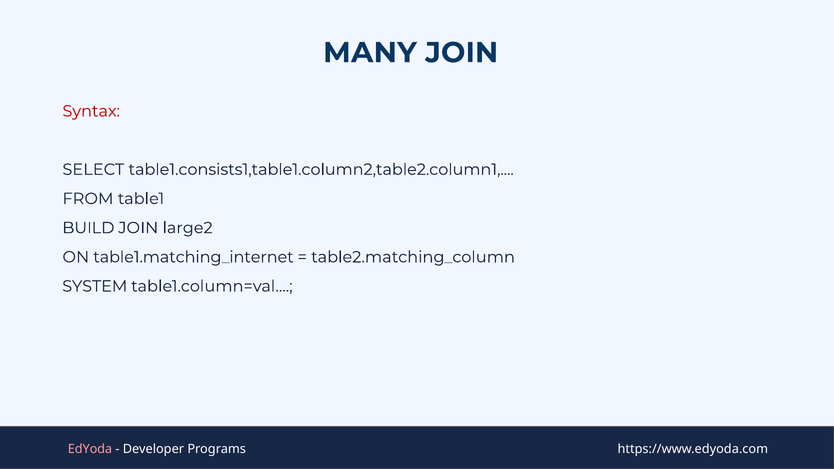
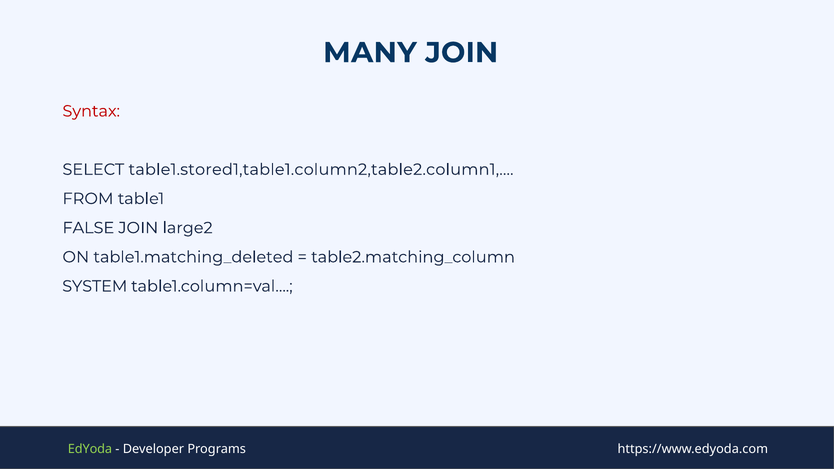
table1.consists1,table1.column2,table2.column1: table1.consists1,table1.column2,table2.column1 -> table1.stored1,table1.column2,table2.column1
BUILD: BUILD -> FALSE
table1.matching_internet: table1.matching_internet -> table1.matching_deleted
EdYoda colour: pink -> light green
